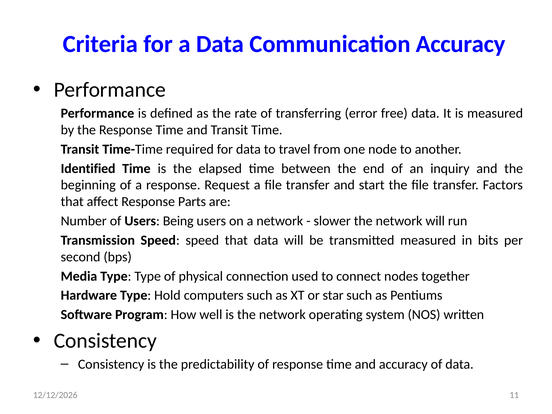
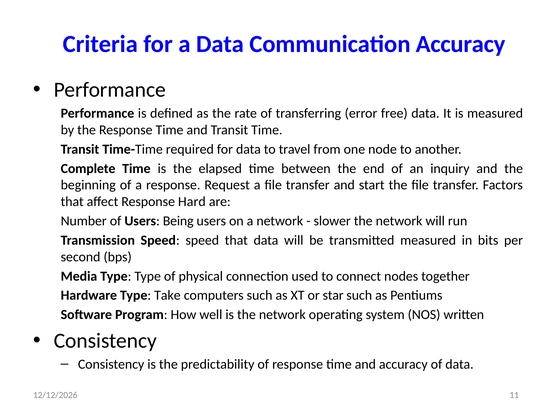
Identified: Identified -> Complete
Parts: Parts -> Hard
Hold: Hold -> Take
